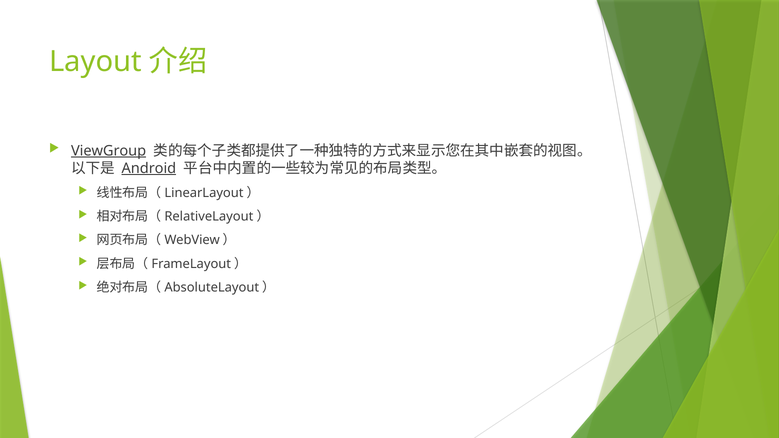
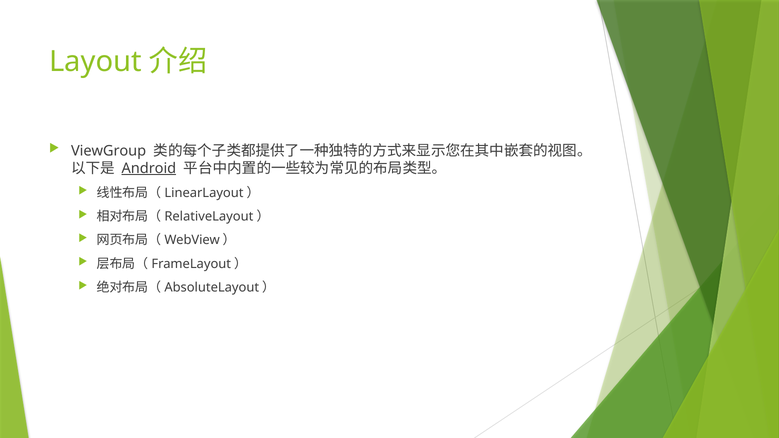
ViewGroup underline: present -> none
